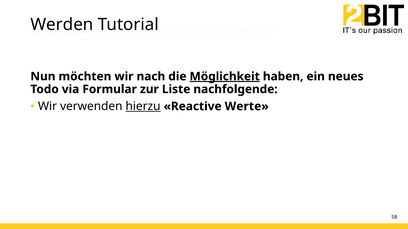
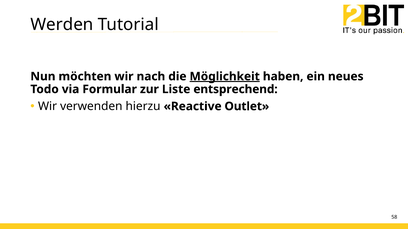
nachfolgende: nachfolgende -> entsprechend
hierzu underline: present -> none
Werte: Werte -> Outlet
